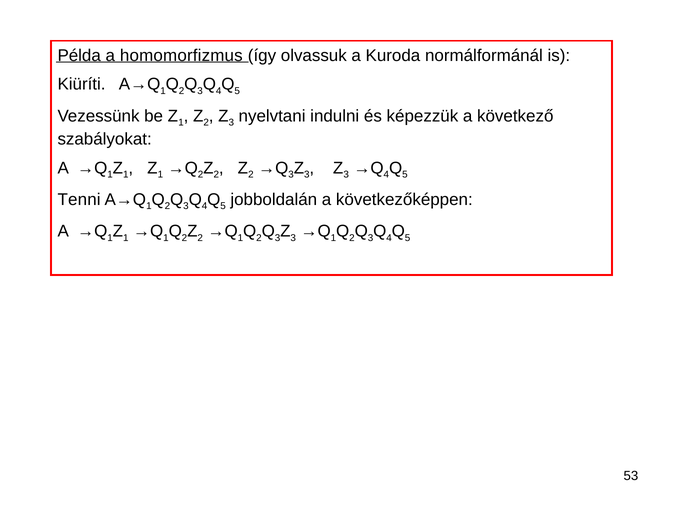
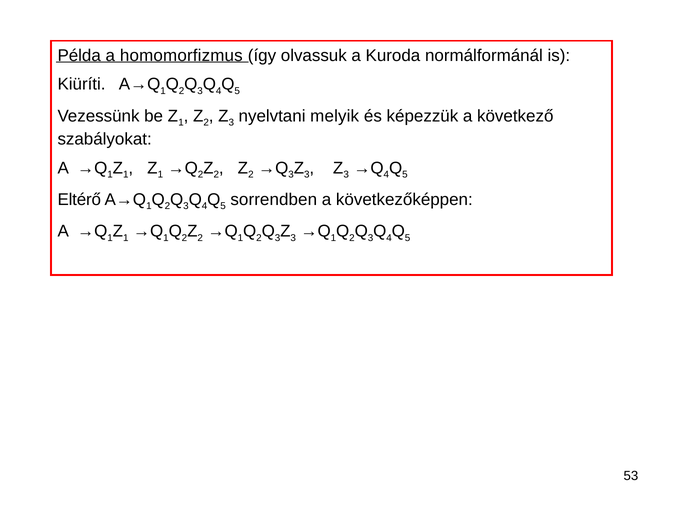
indulni: indulni -> melyik
Tenni: Tenni -> Eltérő
jobboldalán: jobboldalán -> sorrendben
